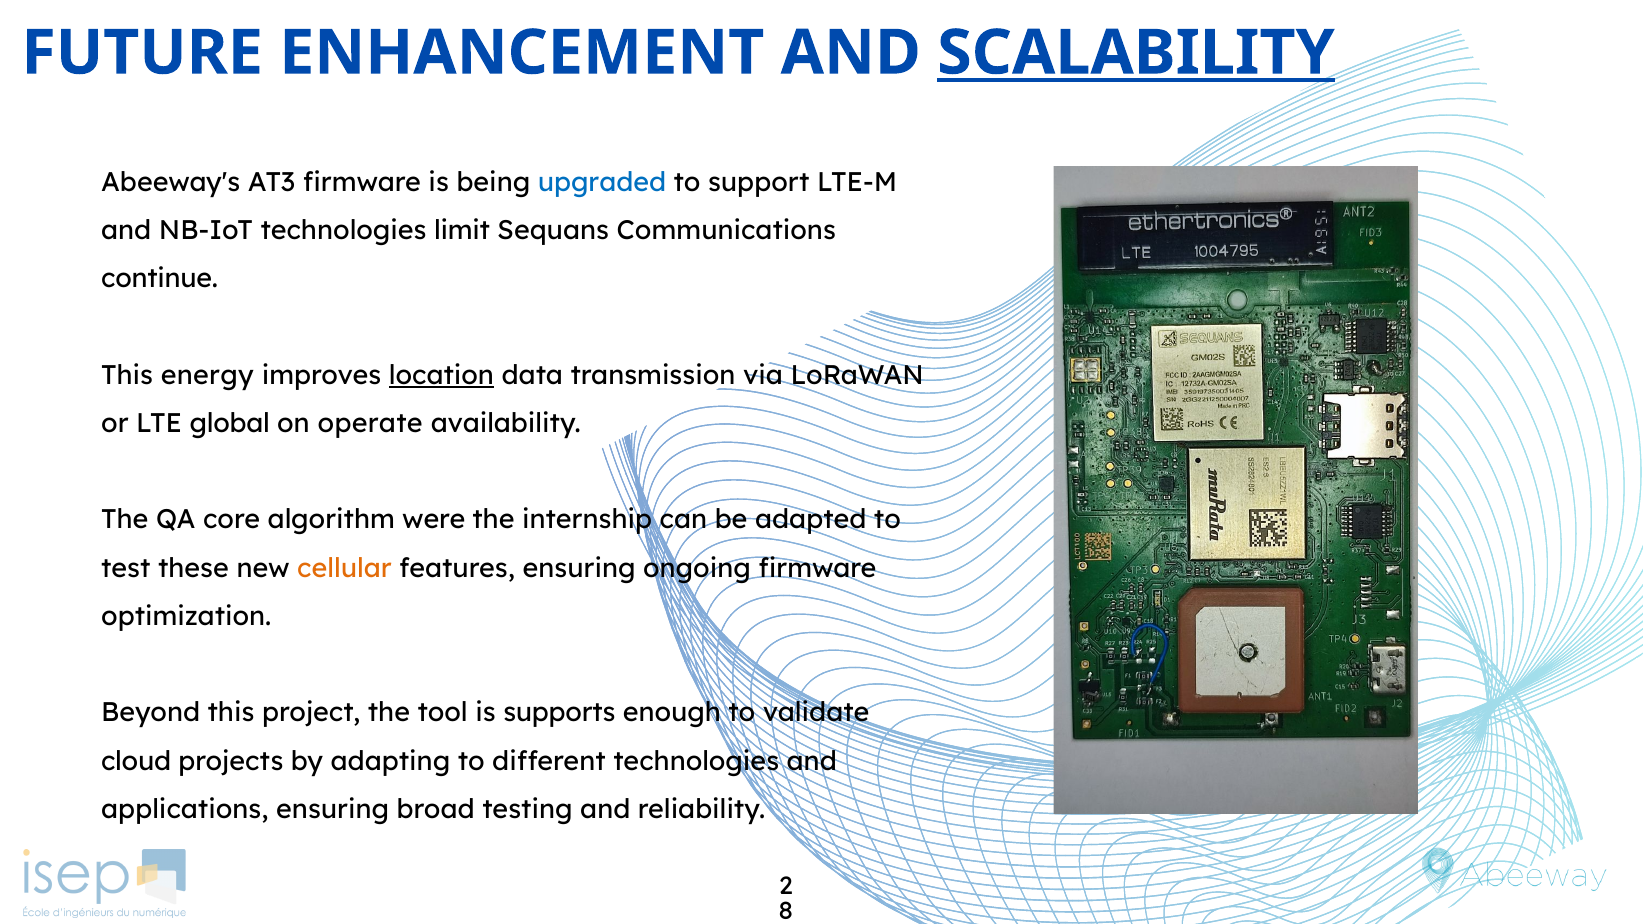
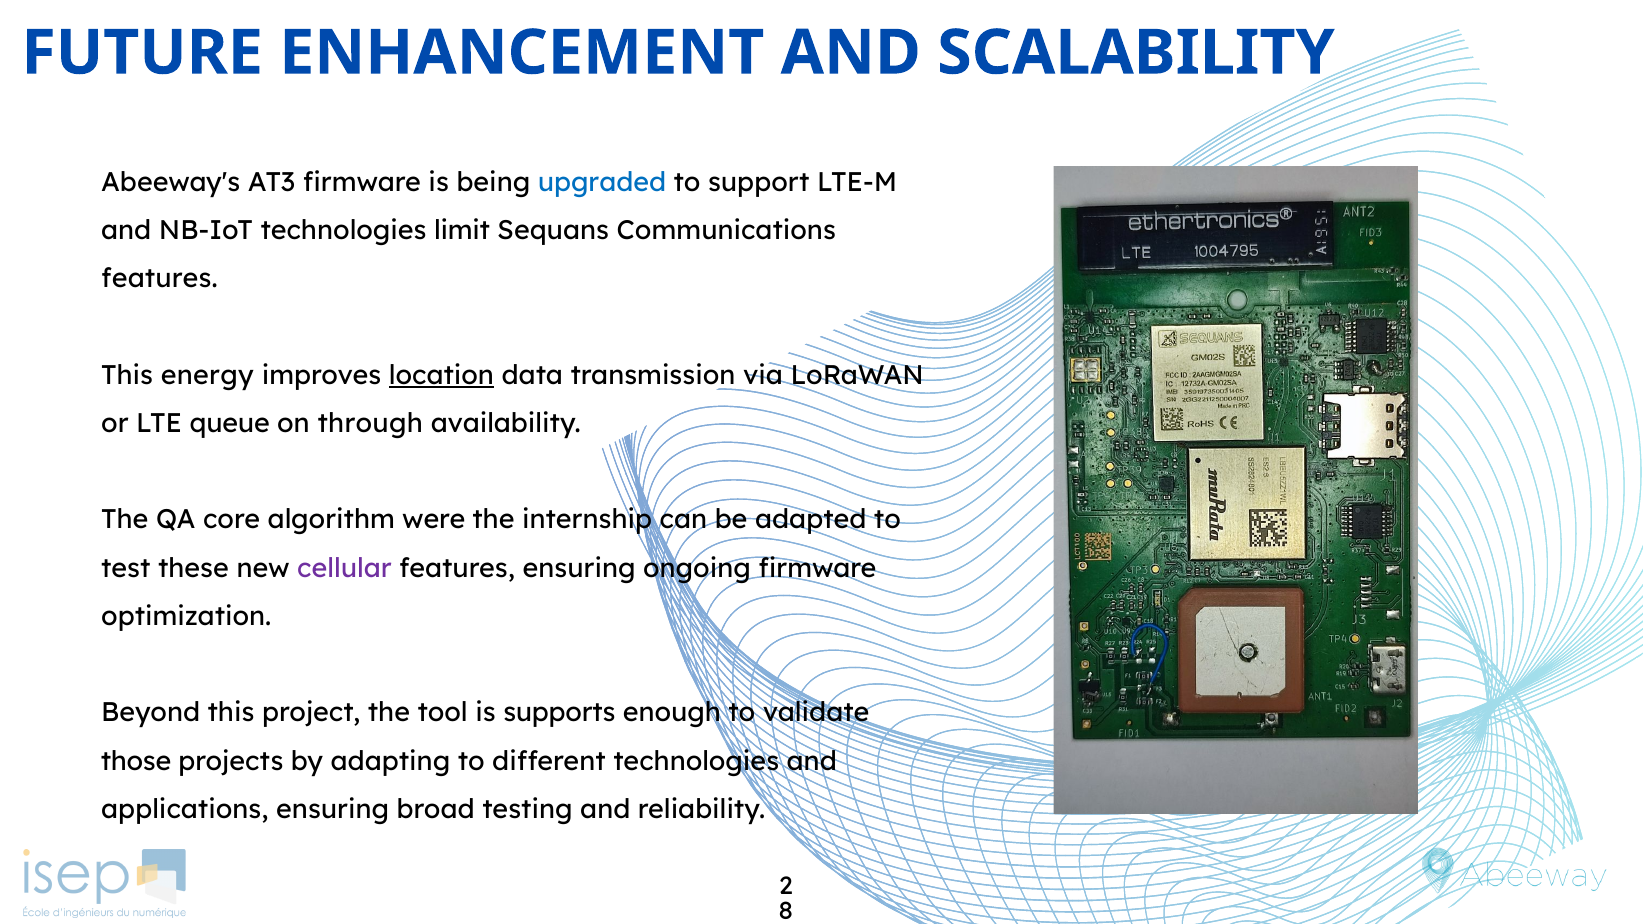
SCALABILITY underline: present -> none
continue at (160, 279): continue -> features
global: global -> queue
operate: operate -> through
cellular colour: orange -> purple
cloud: cloud -> those
